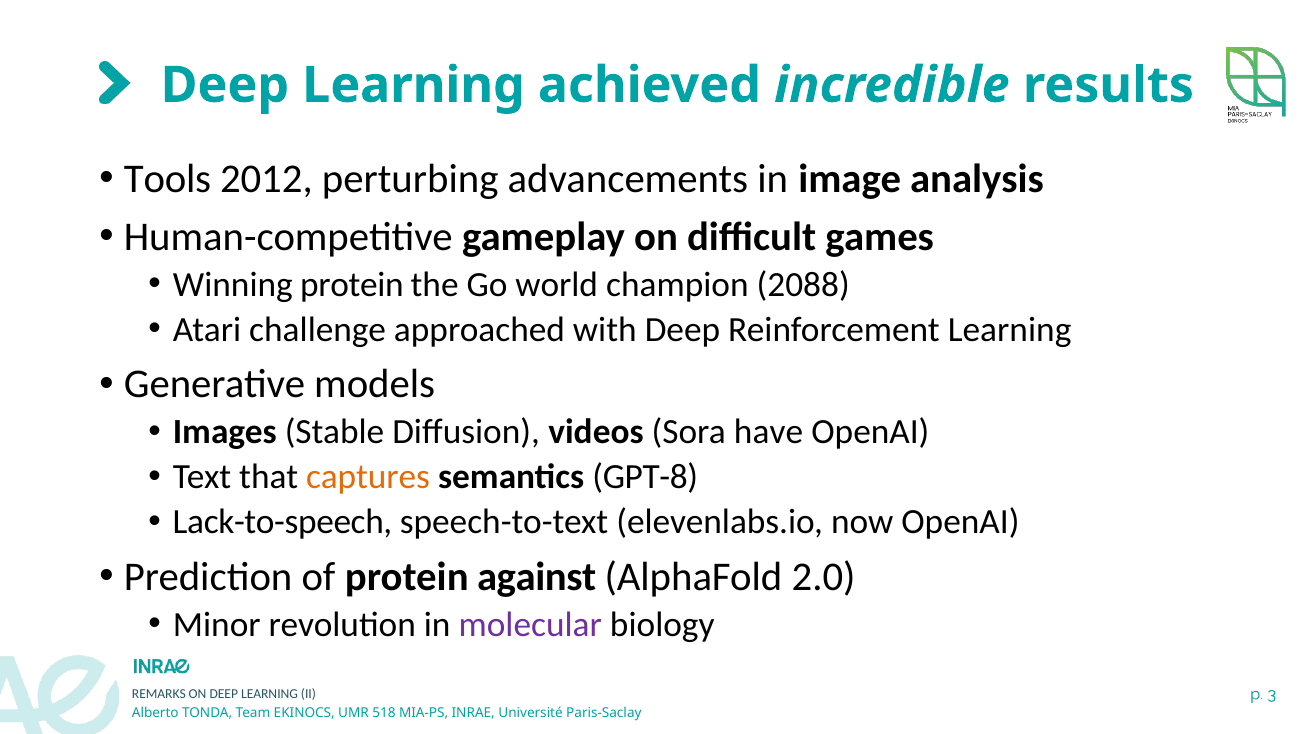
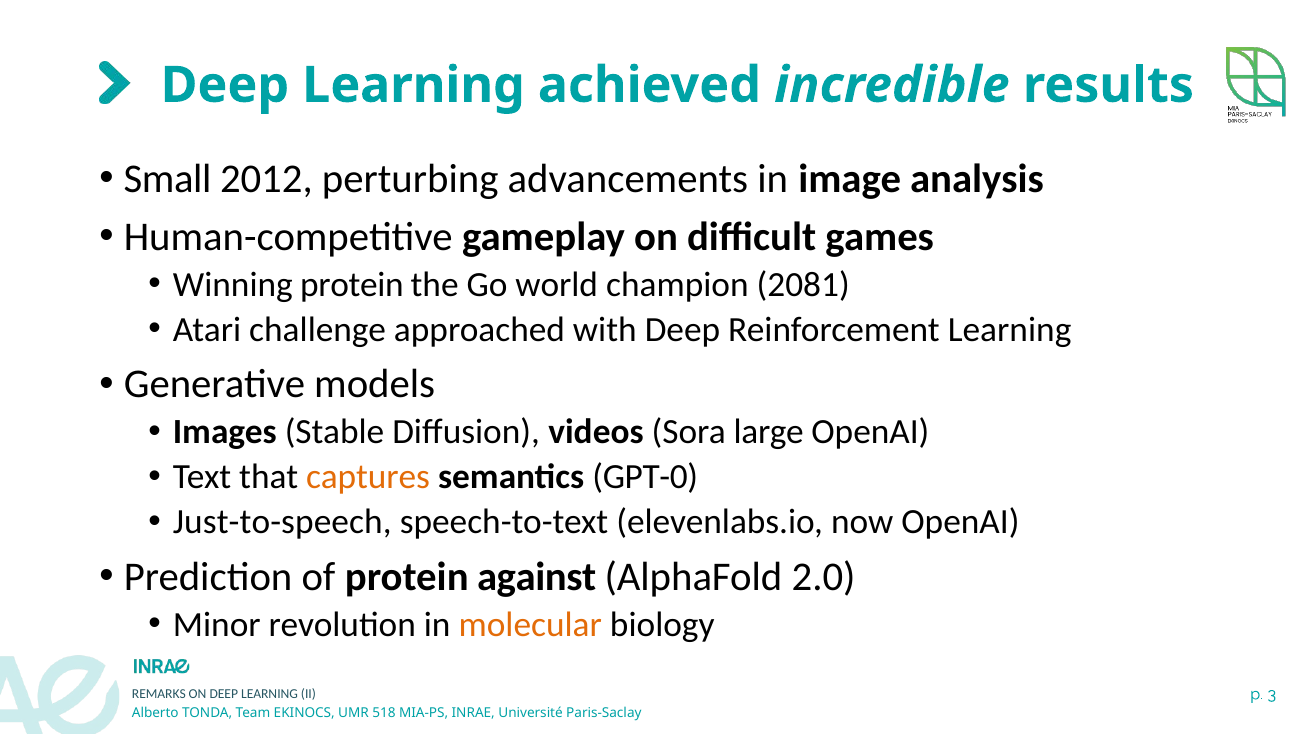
Tools: Tools -> Small
2088: 2088 -> 2081
have: have -> large
GPT-8: GPT-8 -> GPT-0
Lack-to-speech: Lack-to-speech -> Just-to-speech
molecular colour: purple -> orange
